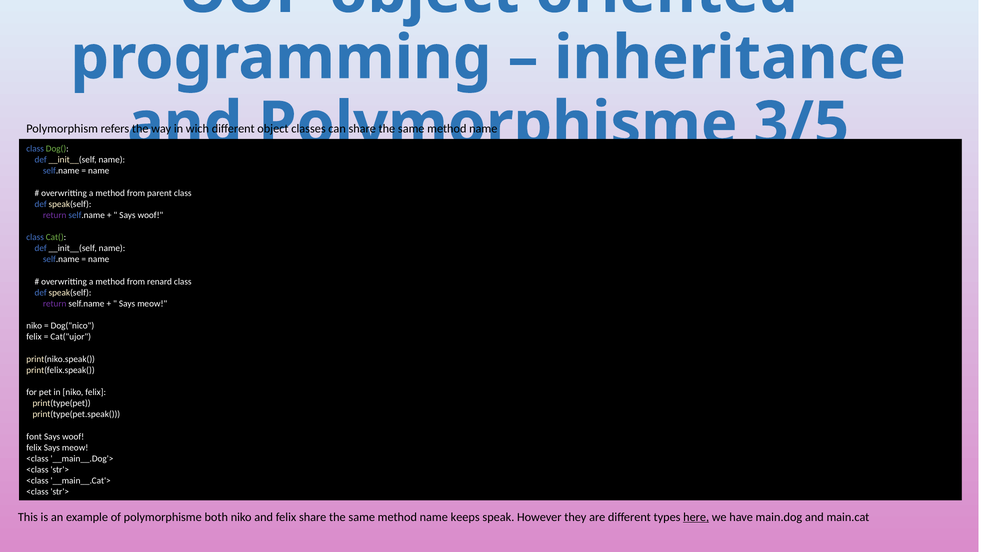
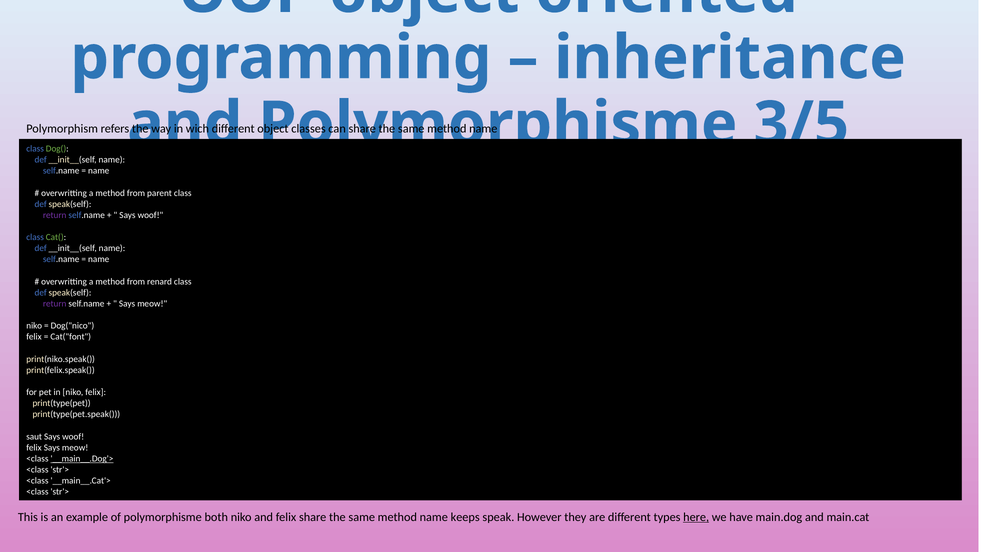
Cat("ujor: Cat("ujor -> Cat("font
font: font -> saut
__main__.Dog'> underline: none -> present
